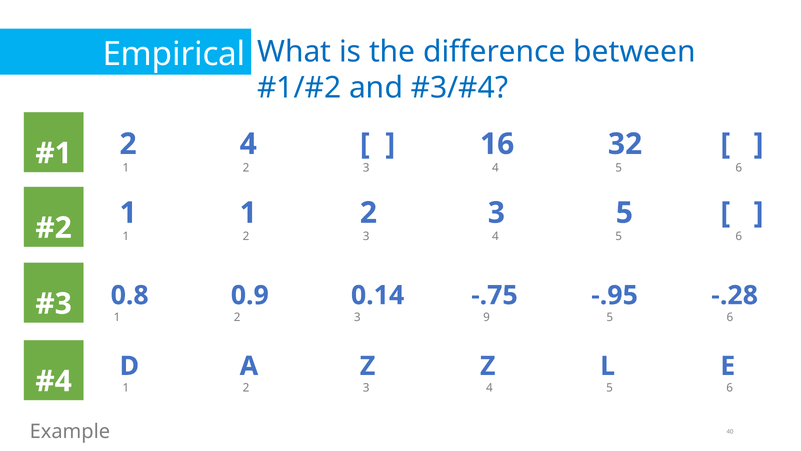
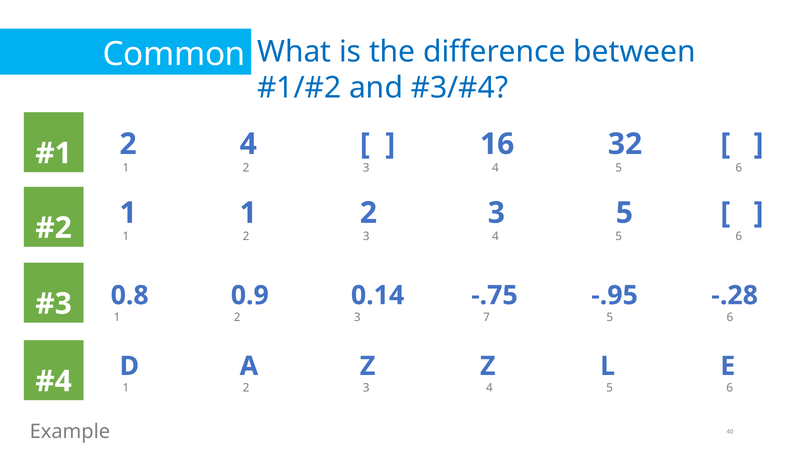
Empirical: Empirical -> Common
9: 9 -> 7
